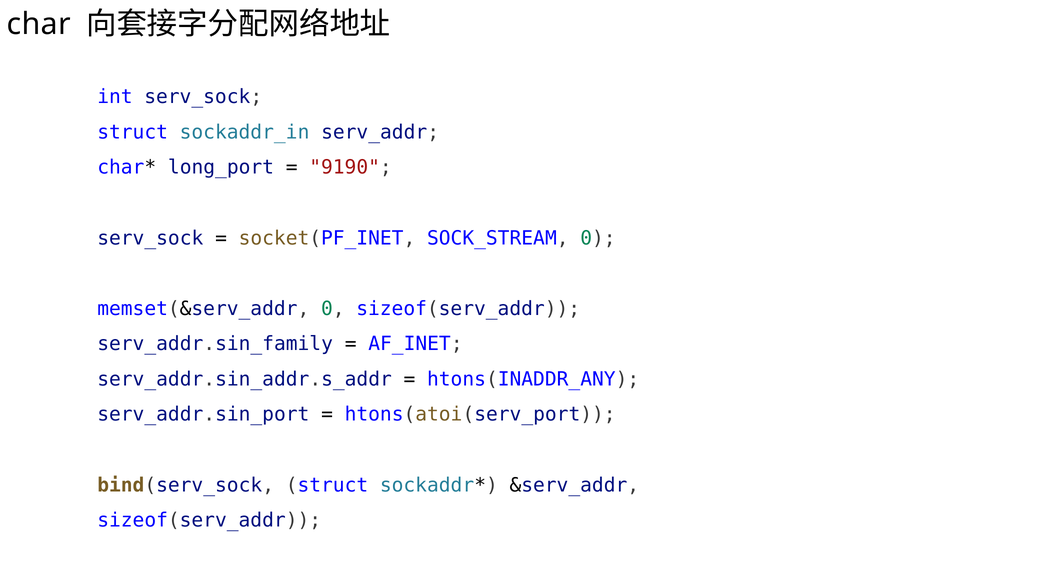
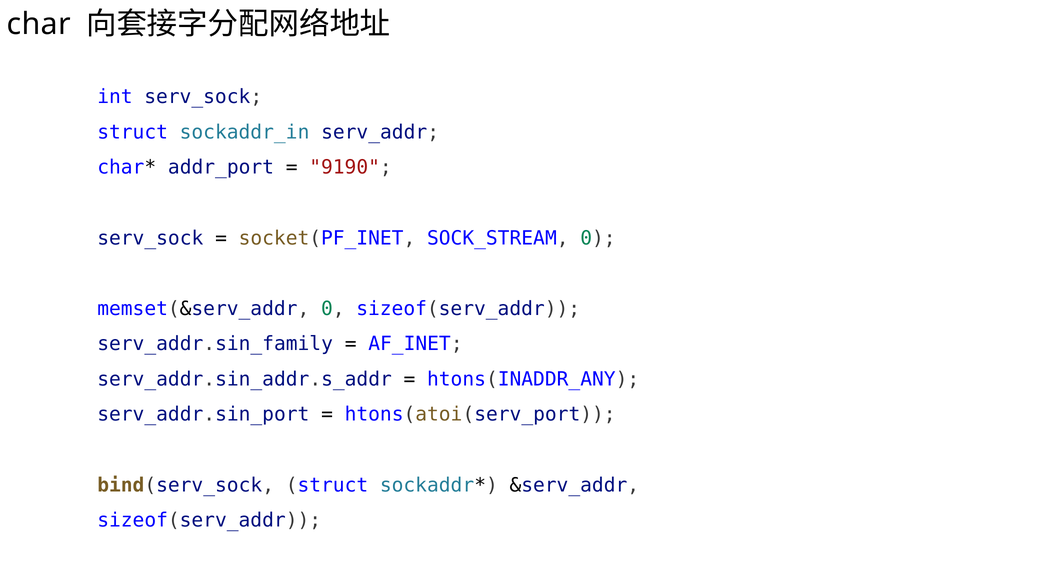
long_port: long_port -> addr_port
